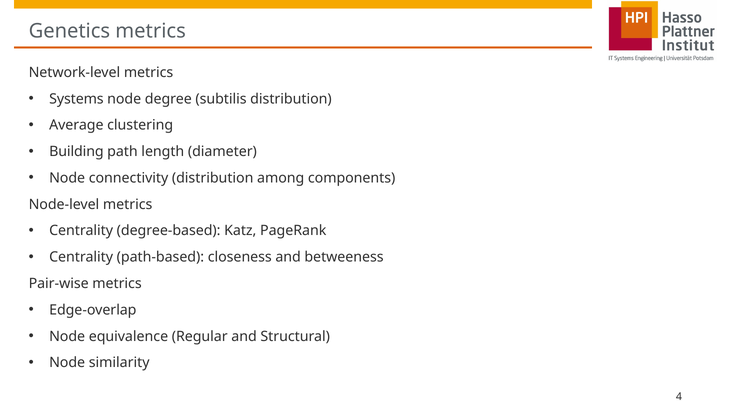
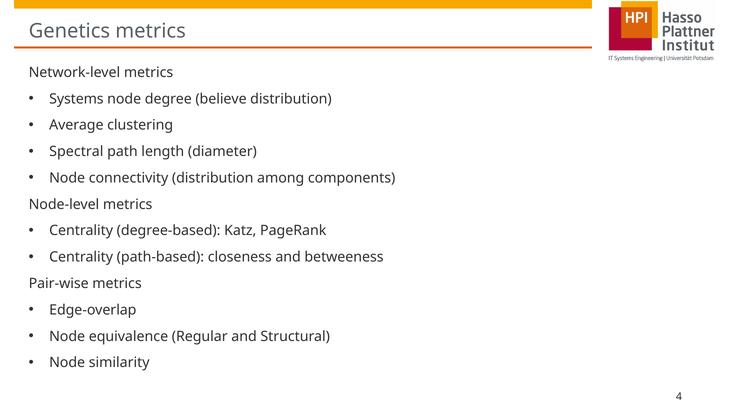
subtilis: subtilis -> believe
Building: Building -> Spectral
